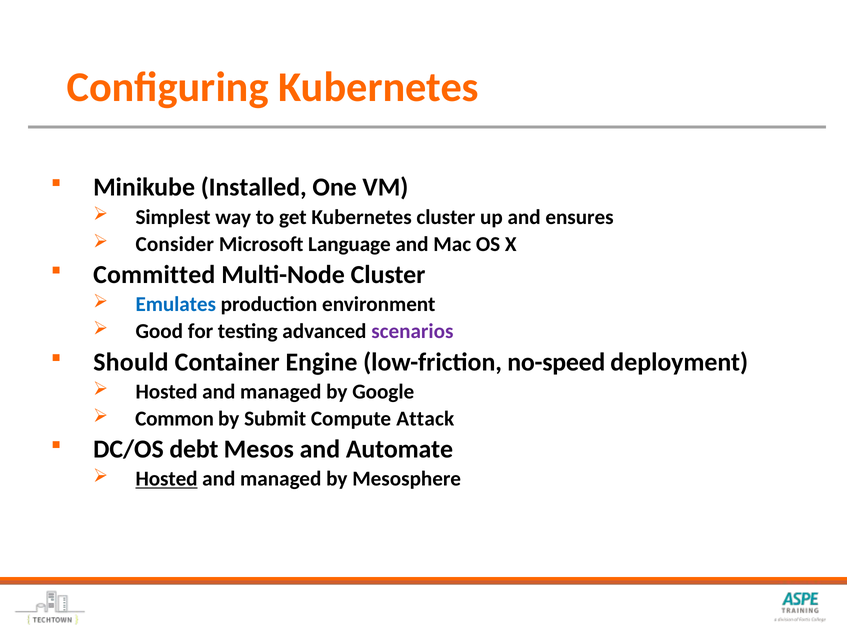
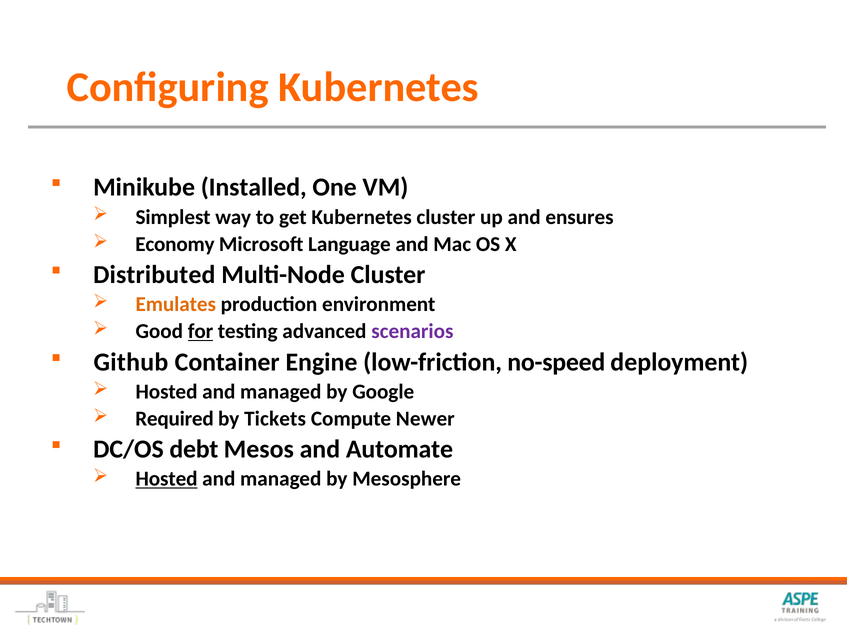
Consider: Consider -> Economy
Committed: Committed -> Distributed
Emulates colour: blue -> orange
for underline: none -> present
Should: Should -> Github
Common: Common -> Required
Submit: Submit -> Tickets
Attack: Attack -> Newer
